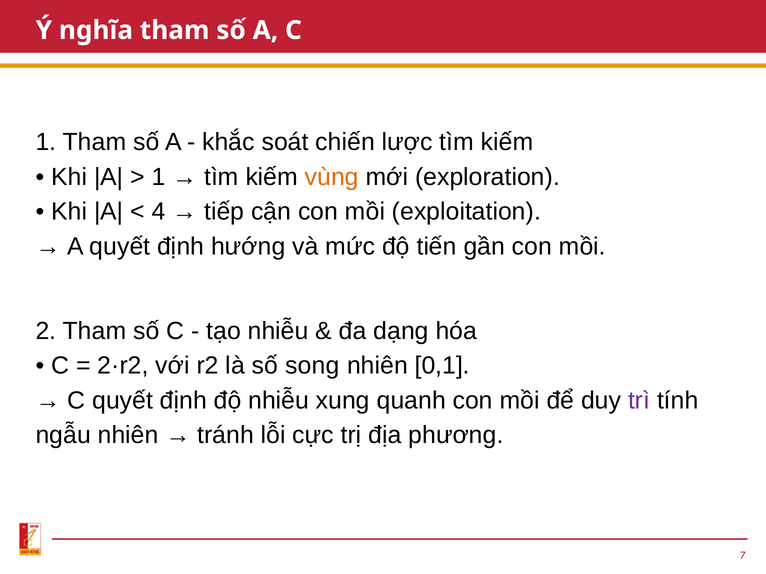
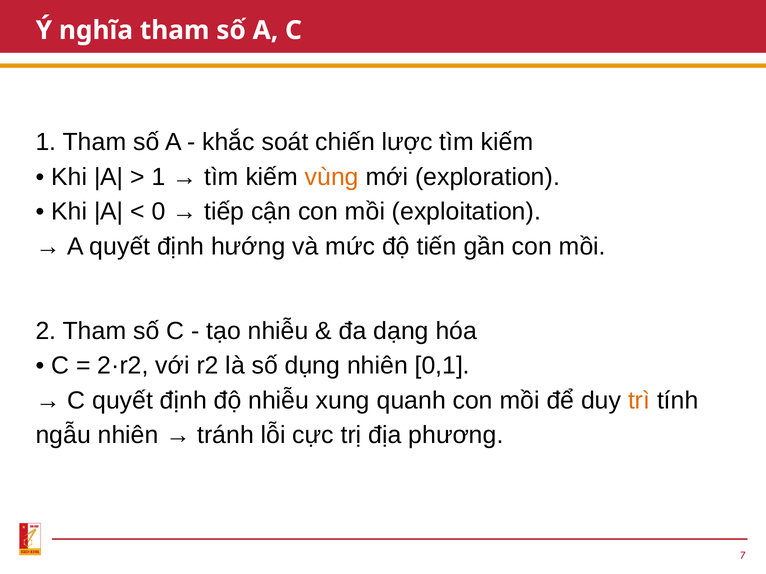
4: 4 -> 0
song: song -> dụng
trì colour: purple -> orange
